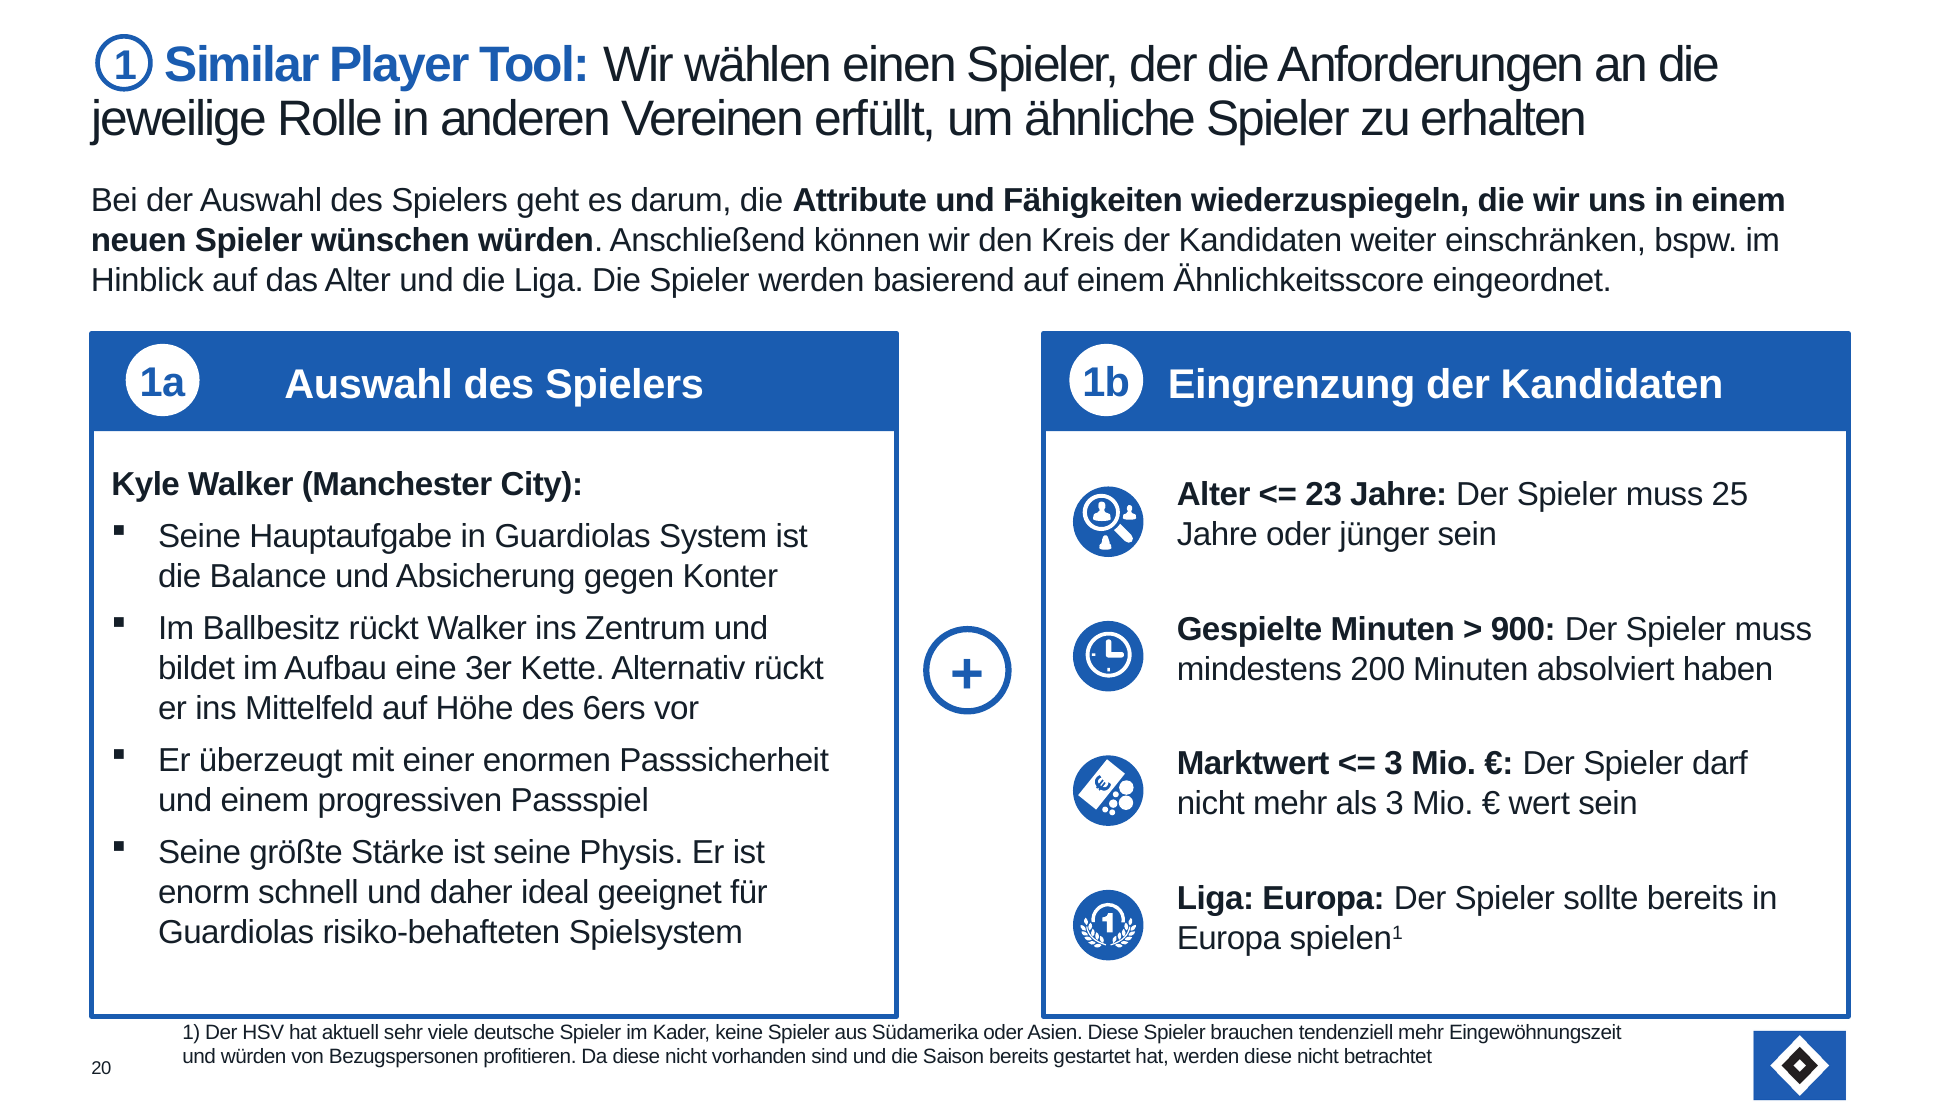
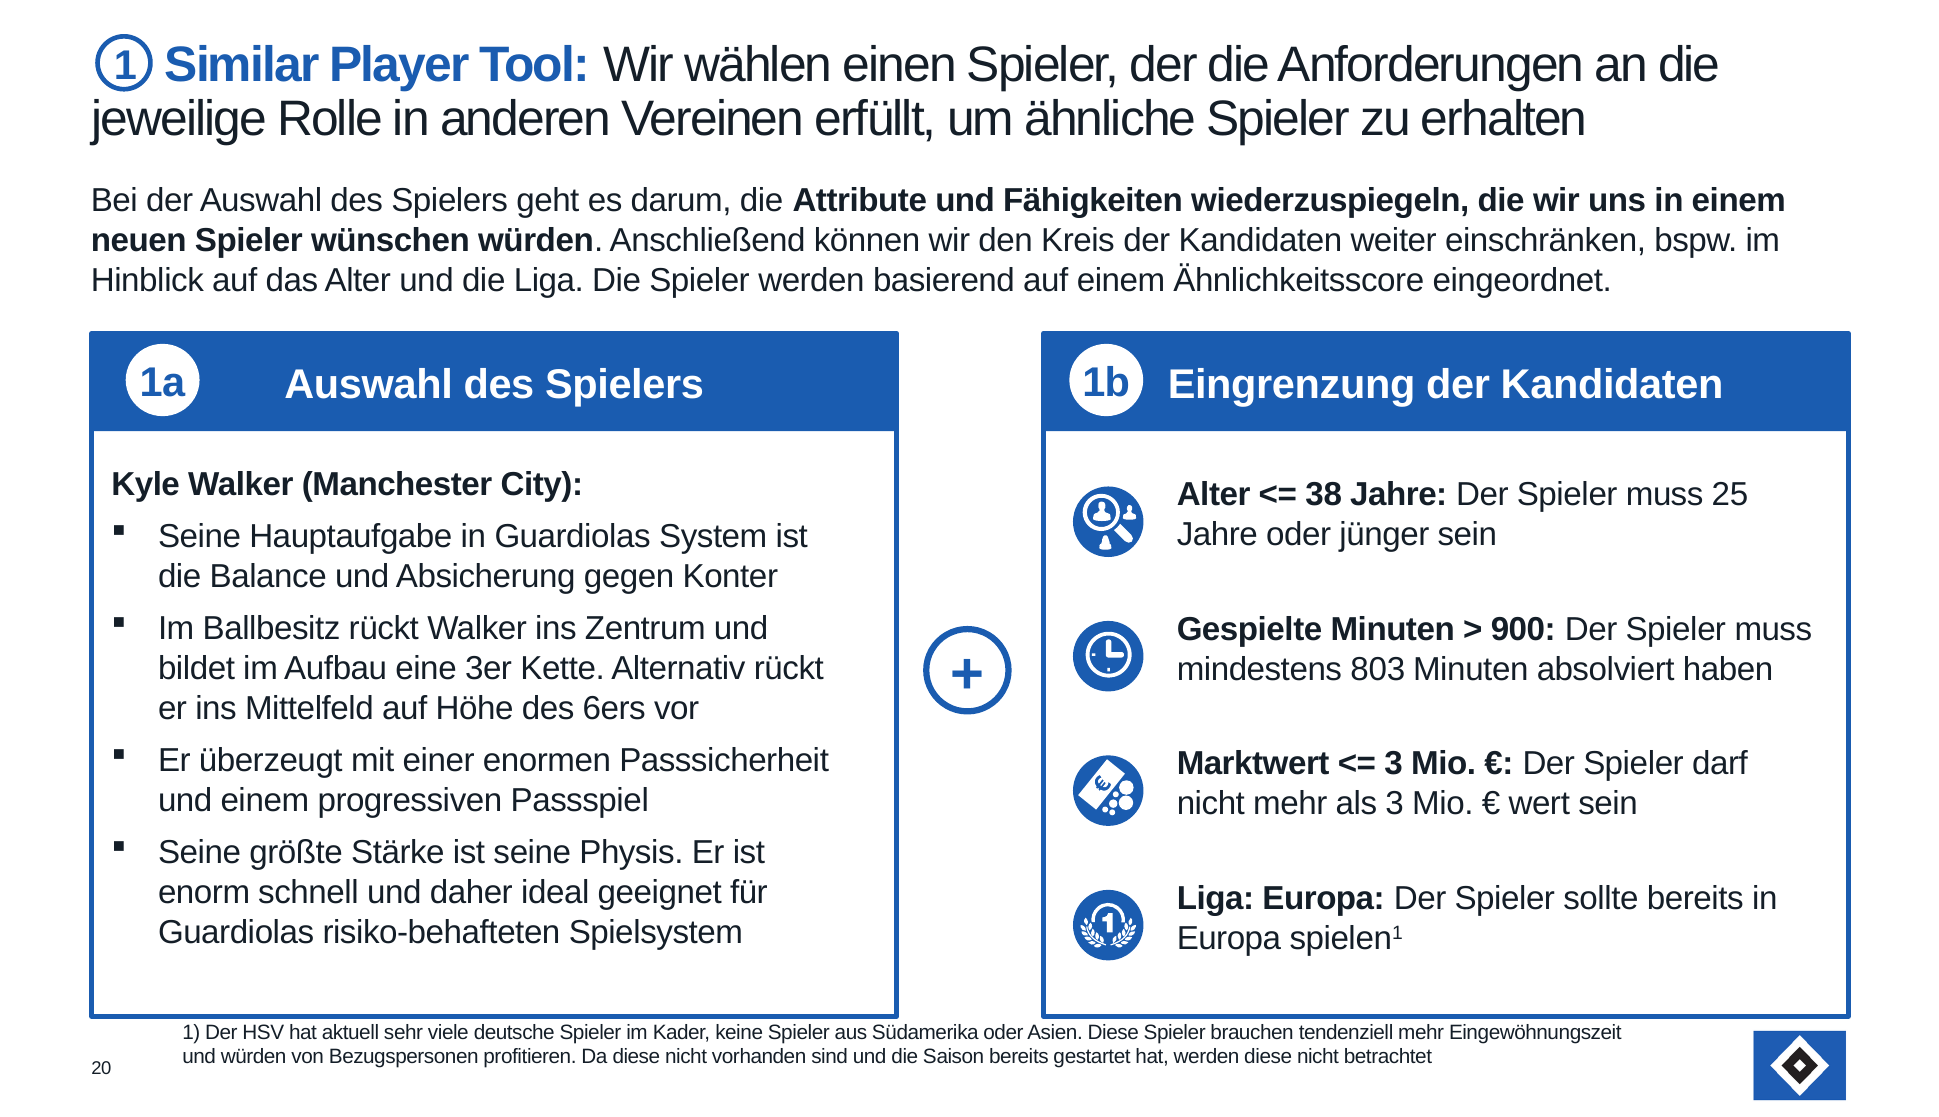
23: 23 -> 38
200: 200 -> 803
